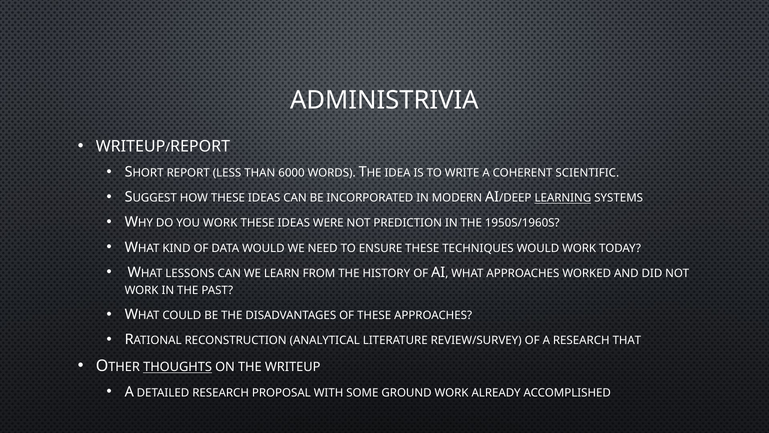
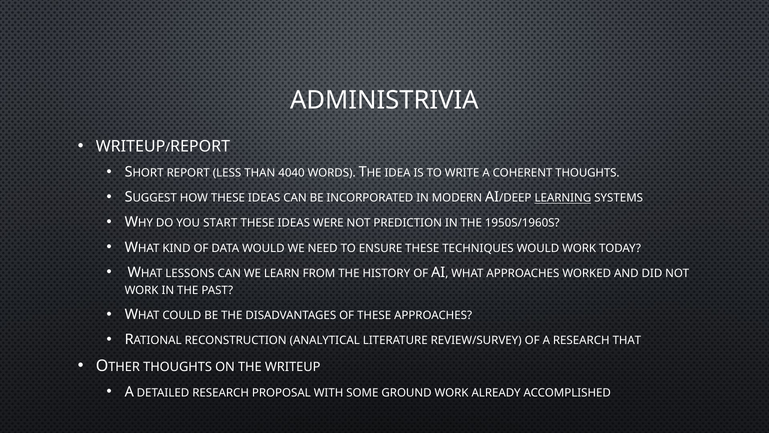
6000: 6000 -> 4040
COHERENT SCIENTIFIC: SCIENTIFIC -> THOUGHTS
YOU WORK: WORK -> START
THOUGHTS at (178, 367) underline: present -> none
